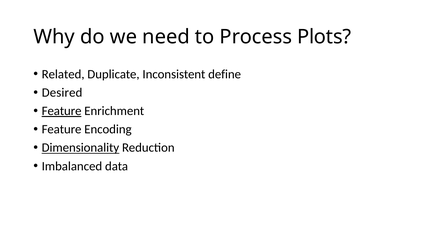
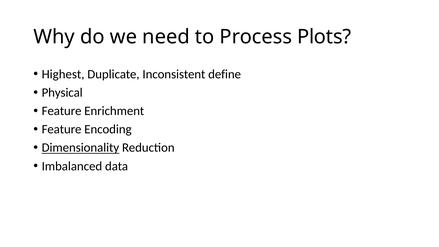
Related: Related -> Highest
Desired: Desired -> Physical
Feature at (62, 111) underline: present -> none
